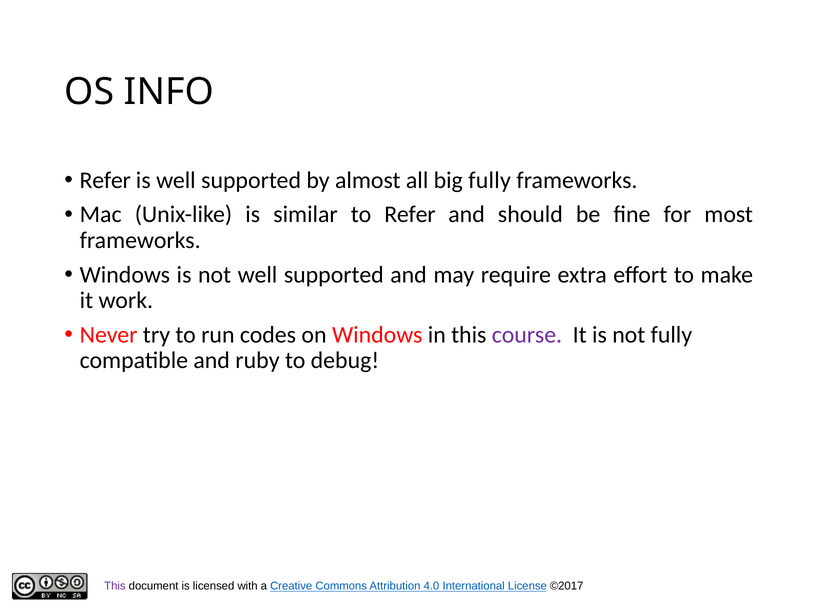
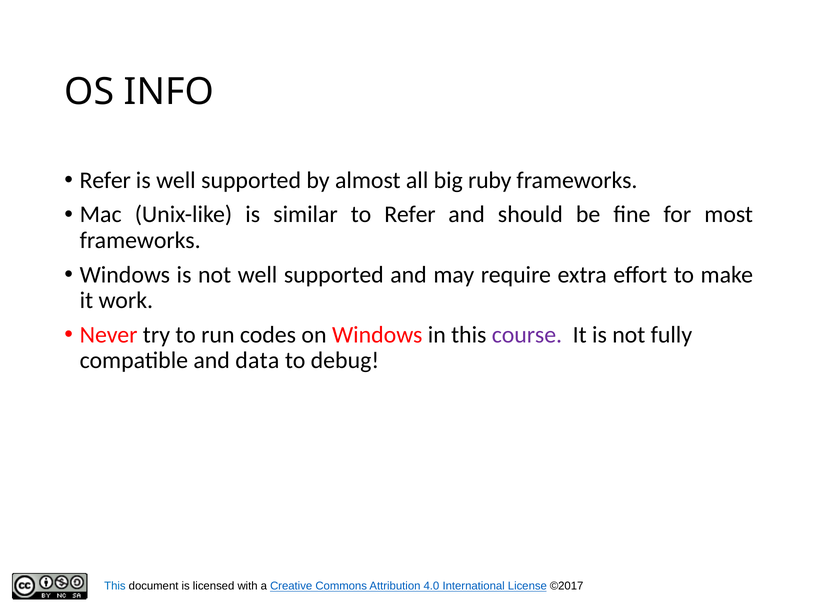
big fully: fully -> ruby
ruby: ruby -> data
This at (115, 586) colour: purple -> blue
